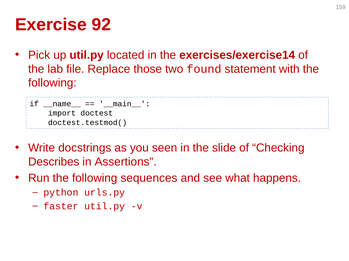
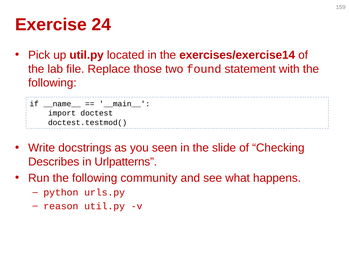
92: 92 -> 24
Assertions: Assertions -> Urlpatterns
sequences: sequences -> community
faster: faster -> reason
